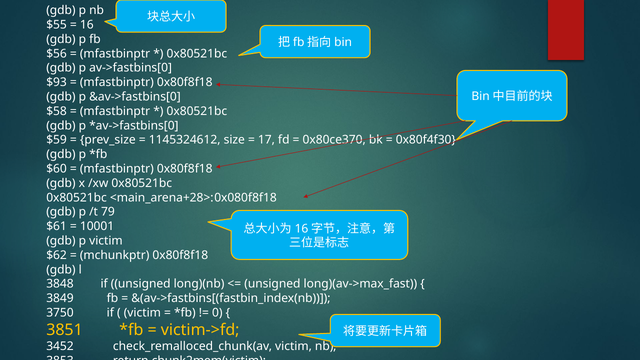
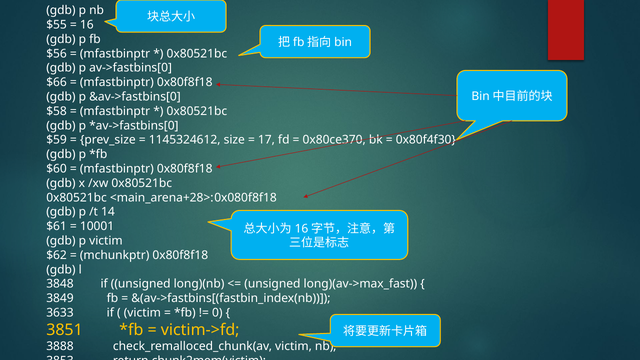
$93: $93 -> $66
79: 79 -> 14
3750: 3750 -> 3633
3452: 3452 -> 3888
